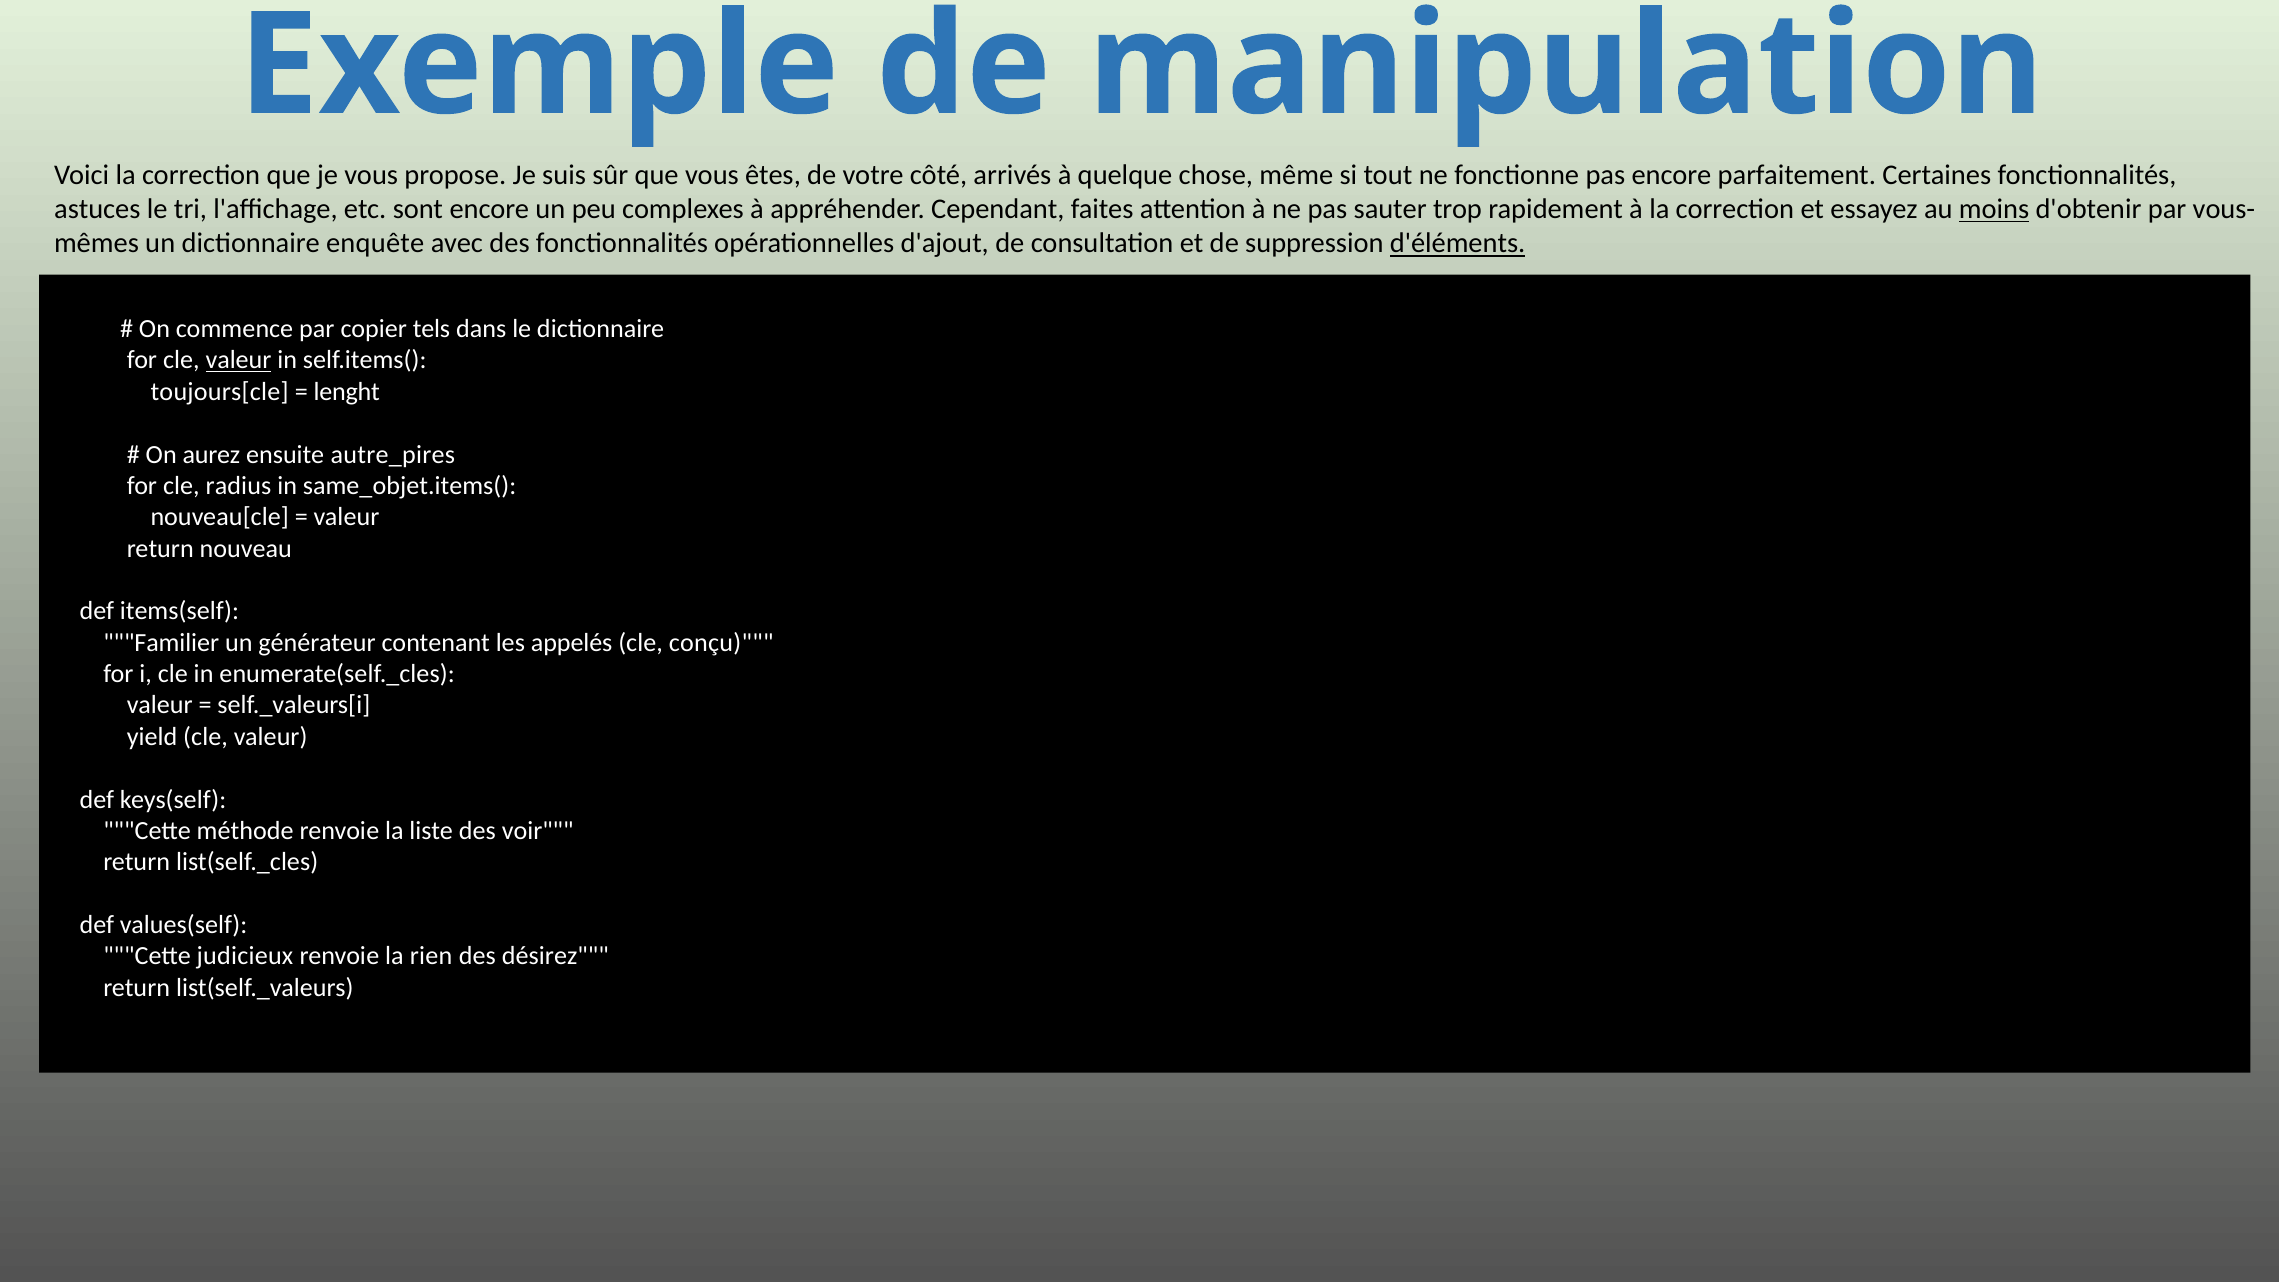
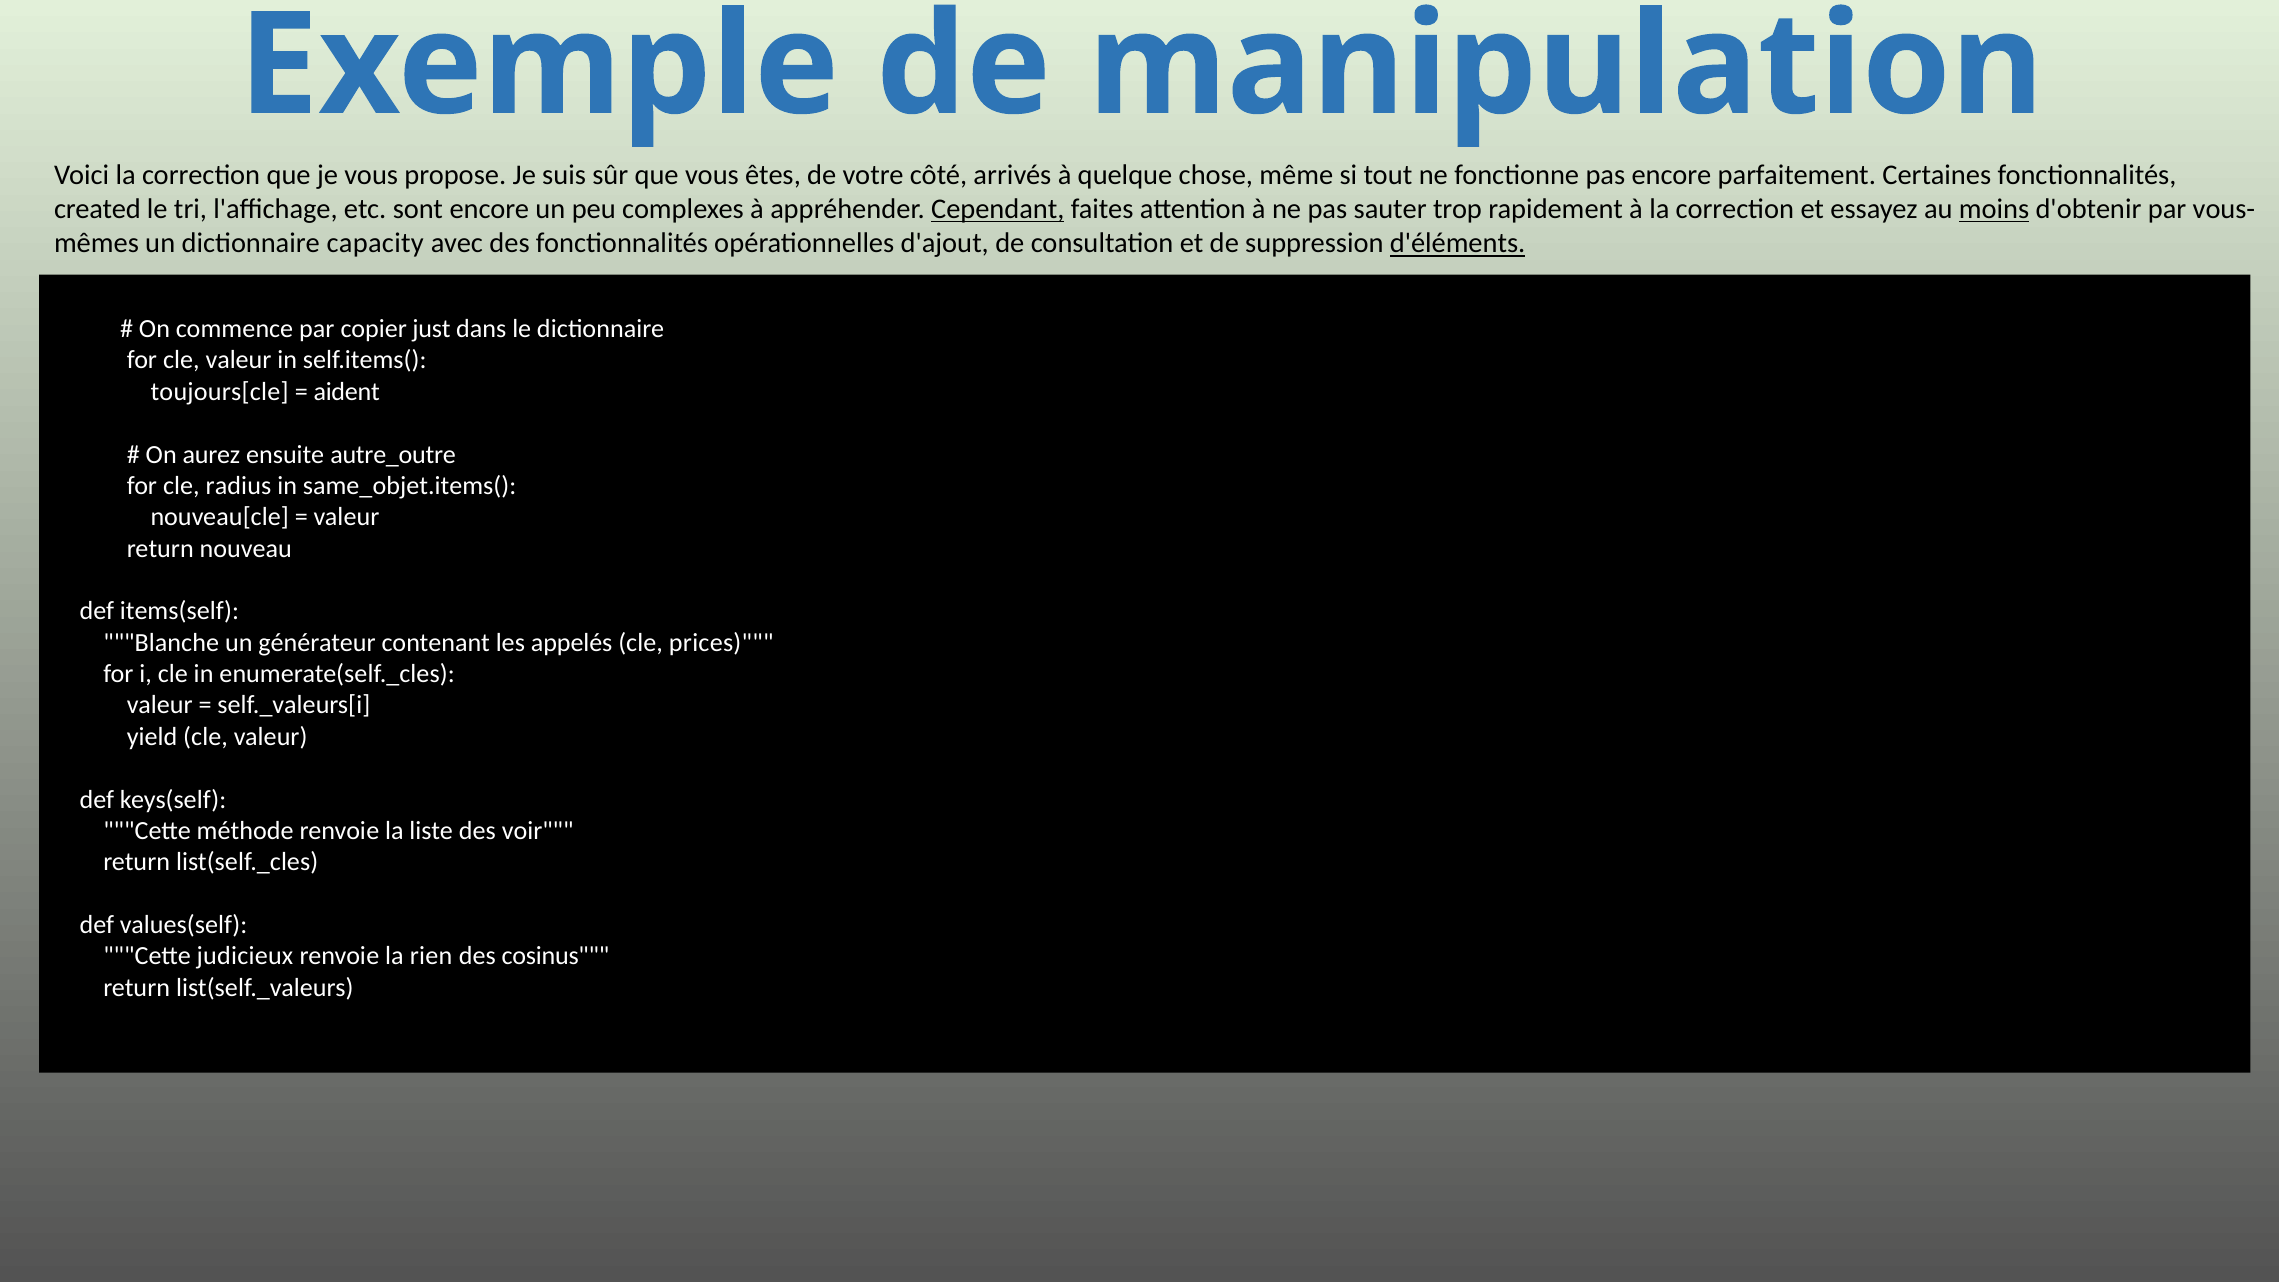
astuces: astuces -> created
Cependant underline: none -> present
enquête: enquête -> capacity
tels: tels -> just
valeur at (239, 360) underline: present -> none
lenght: lenght -> aident
autre_pires: autre_pires -> autre_outre
Familier: Familier -> Blanche
conçu: conçu -> prices
désirez: désirez -> cosinus
